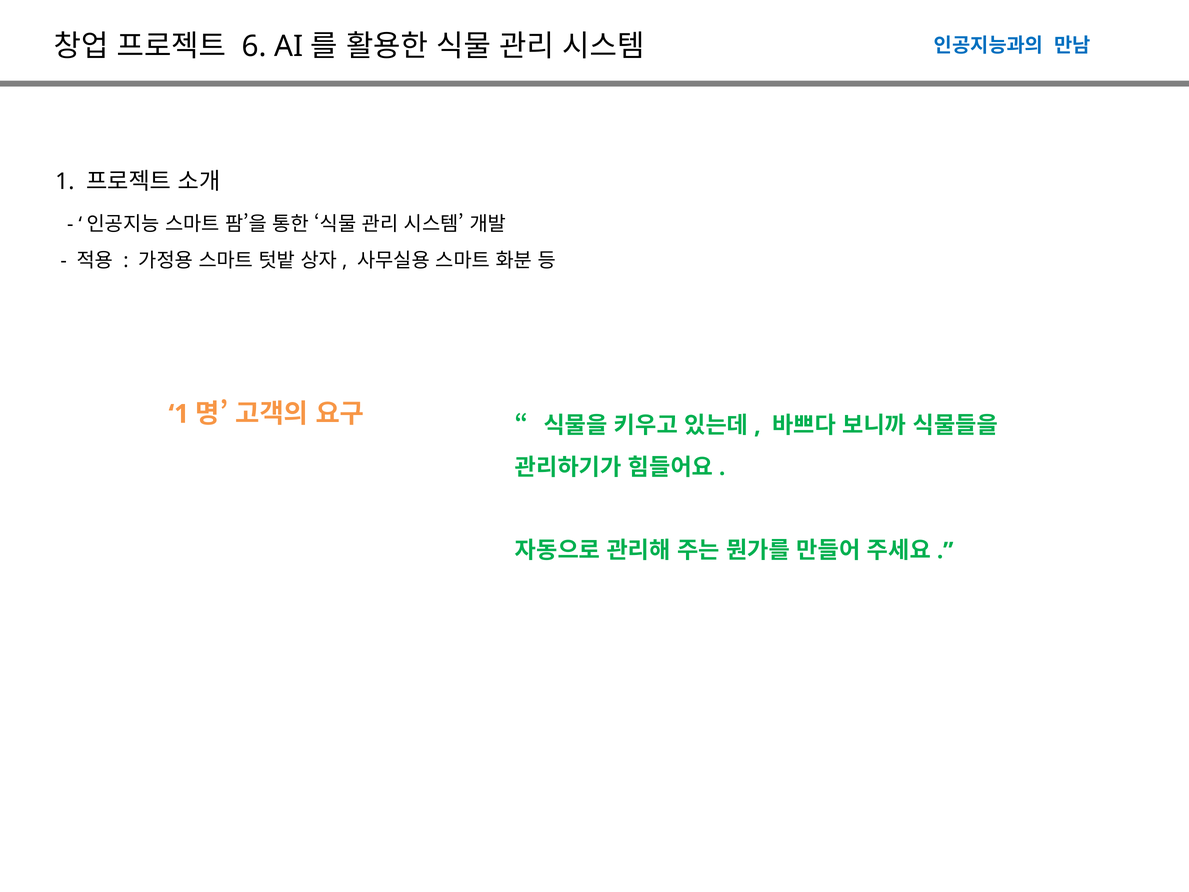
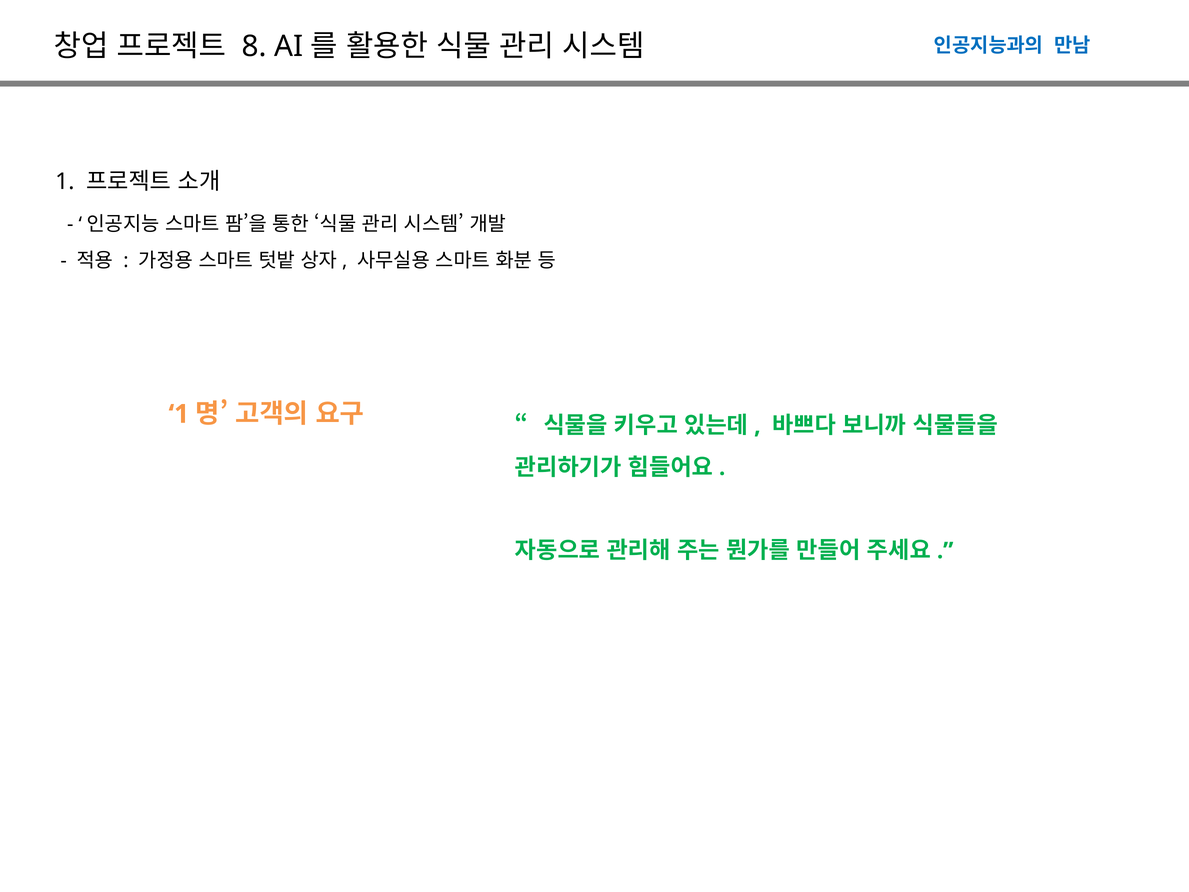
6: 6 -> 8
